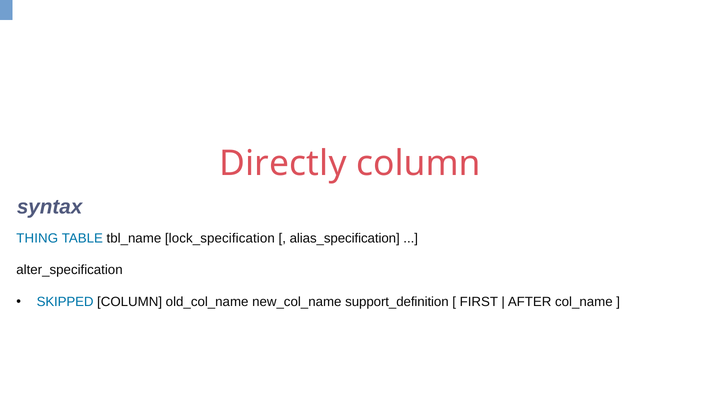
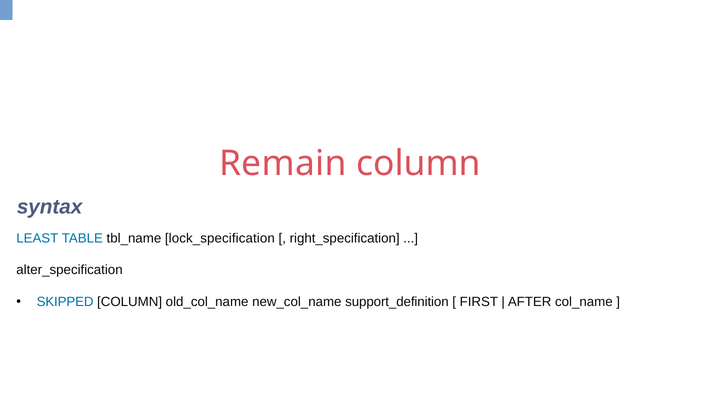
Directly: Directly -> Remain
THING: THING -> LEAST
alias_specification: alias_specification -> right_specification
